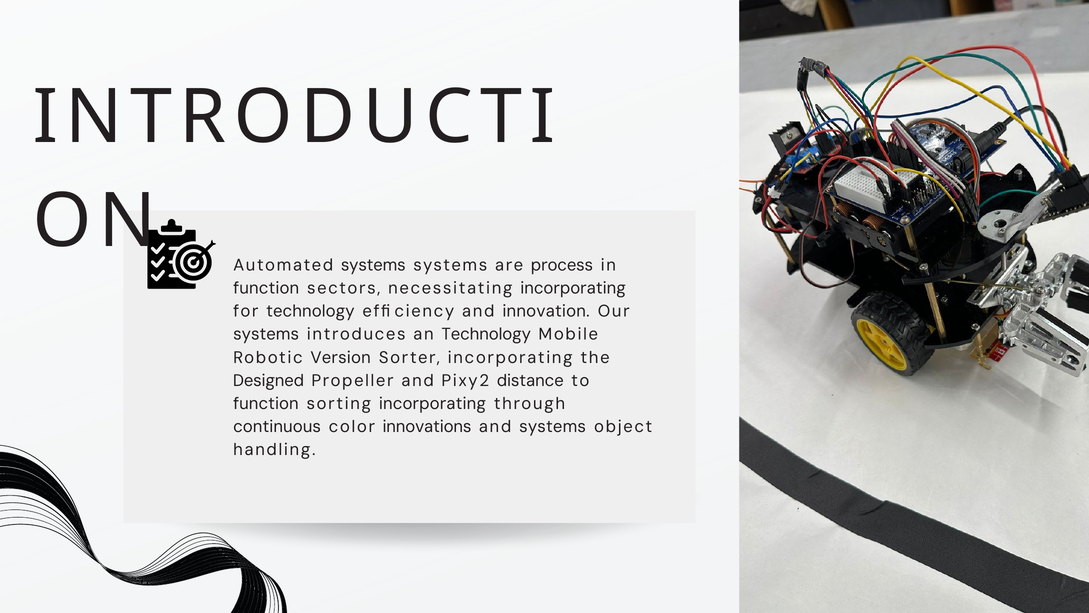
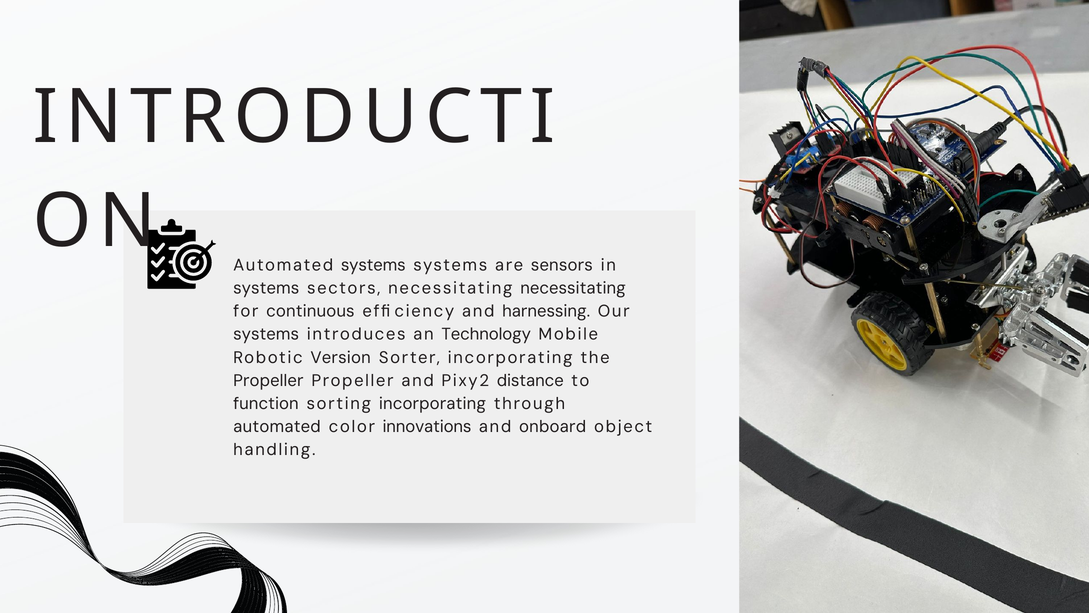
process: process -> sensors
function at (266, 288): function -> systems
necessitating incorporating: incorporating -> necessitating
for technology: technology -> continuous
innovation: innovation -> harnessing
Designed at (268, 380): Designed -> Propeller
continuous at (277, 427): continuous -> automated
and systems: systems -> onboard
